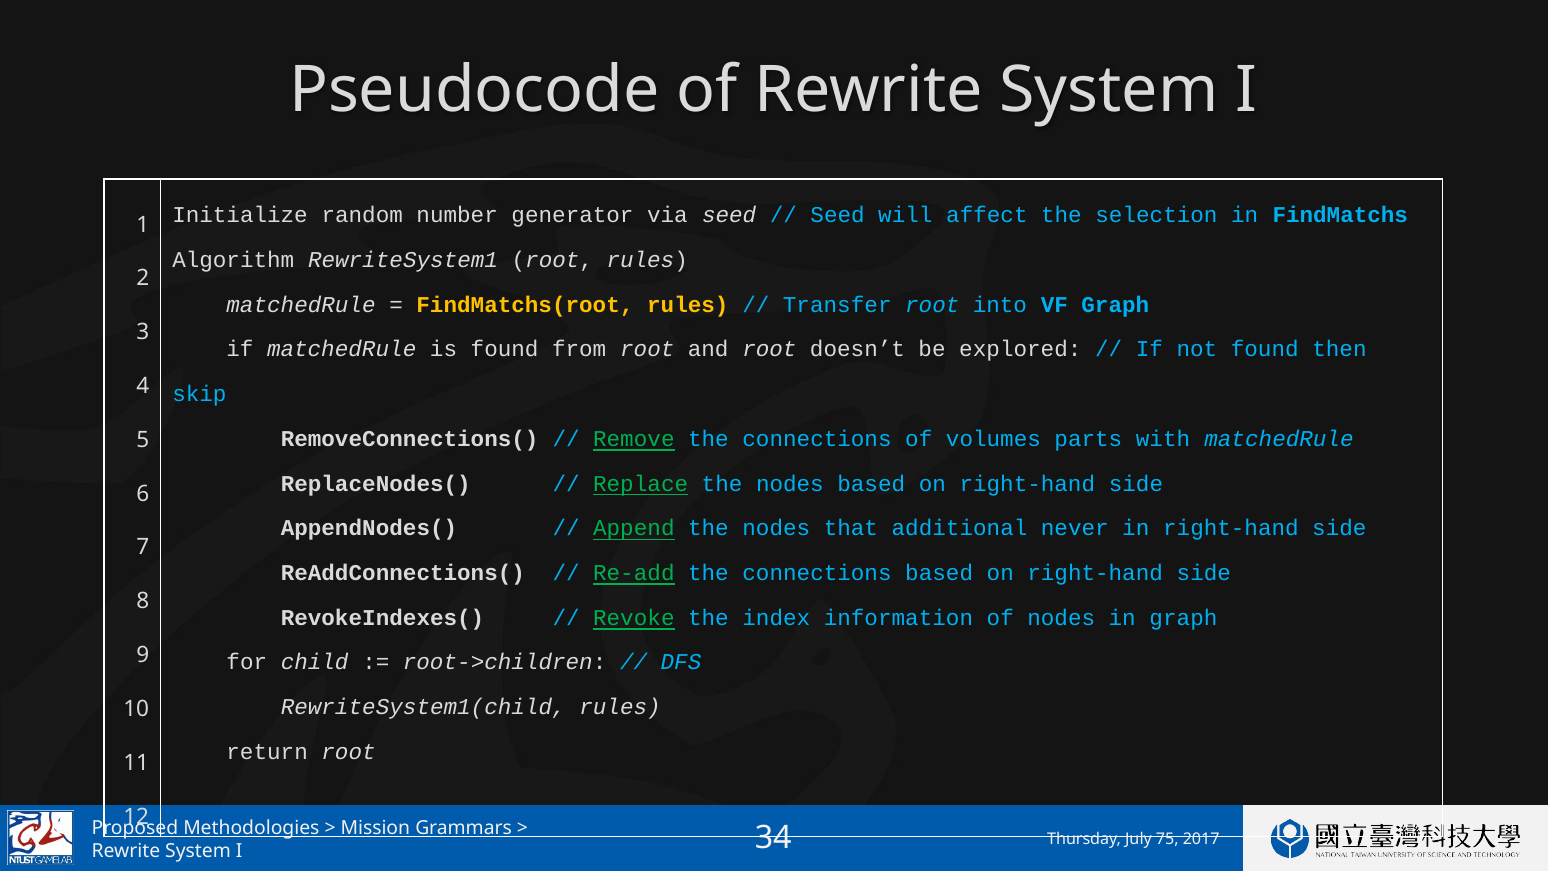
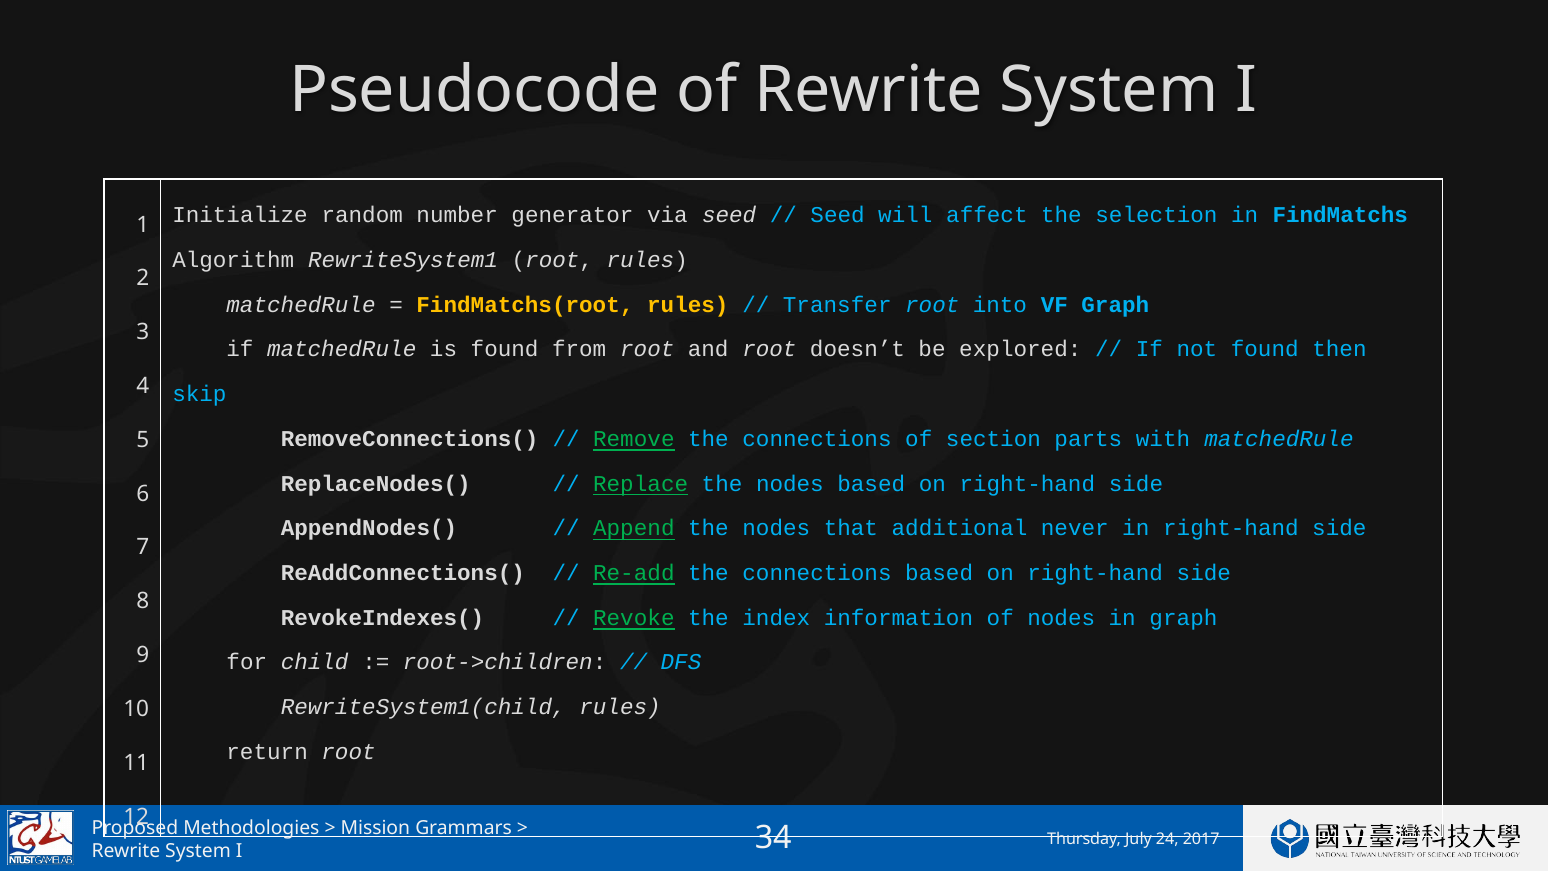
volumes: volumes -> section
75: 75 -> 24
